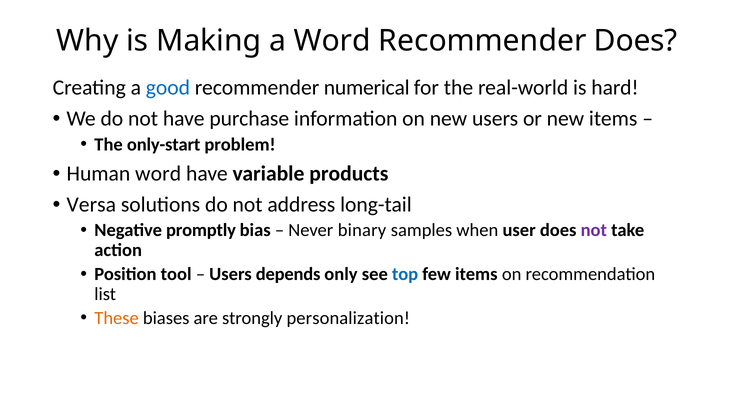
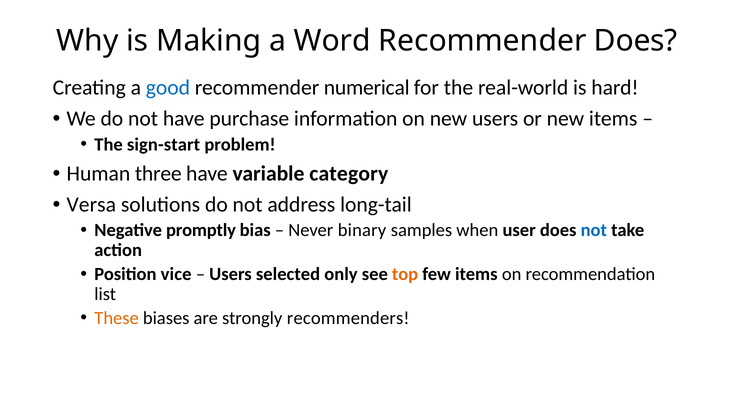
only-start: only-start -> sign-start
Human word: word -> three
products: products -> category
not at (594, 230) colour: purple -> blue
tool: tool -> vice
depends: depends -> selected
top colour: blue -> orange
personalization: personalization -> recommenders
